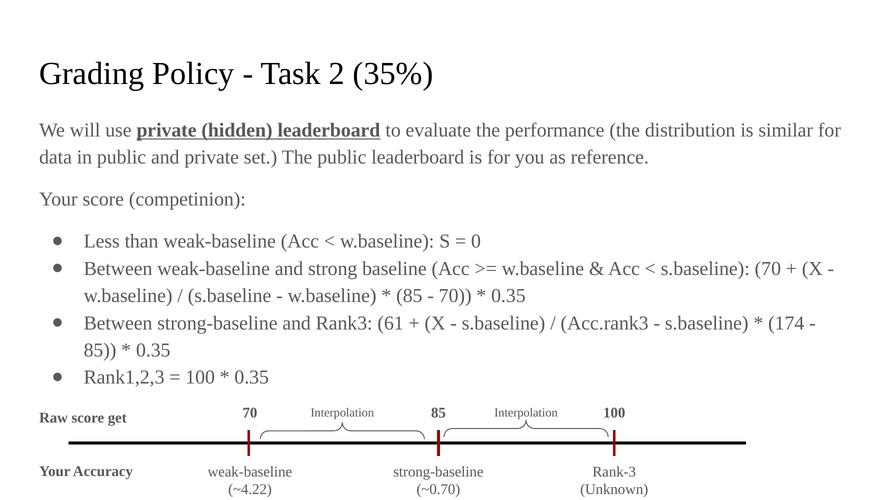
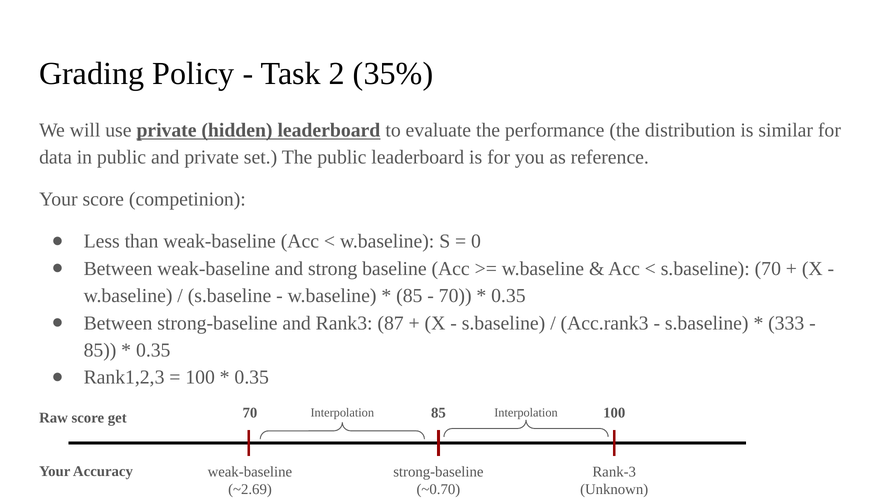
61: 61 -> 87
174: 174 -> 333
~4.22: ~4.22 -> ~2.69
